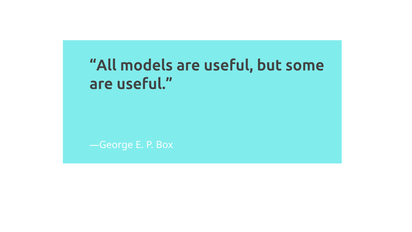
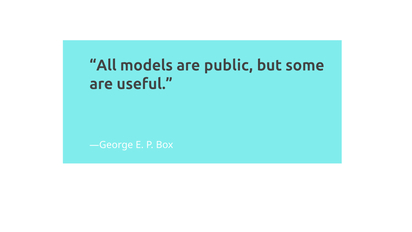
models are useful: useful -> public
